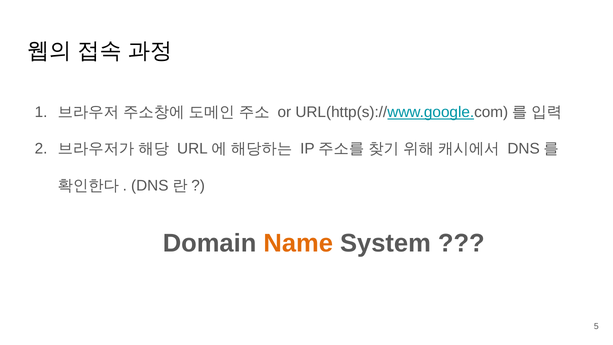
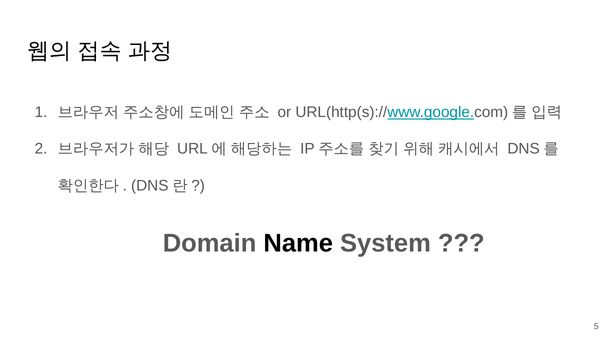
Name colour: orange -> black
